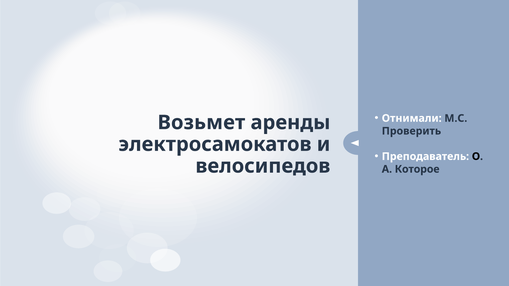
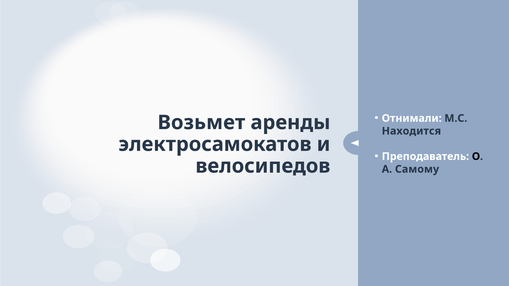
Проверить: Проверить -> Находится
Которое: Которое -> Самому
